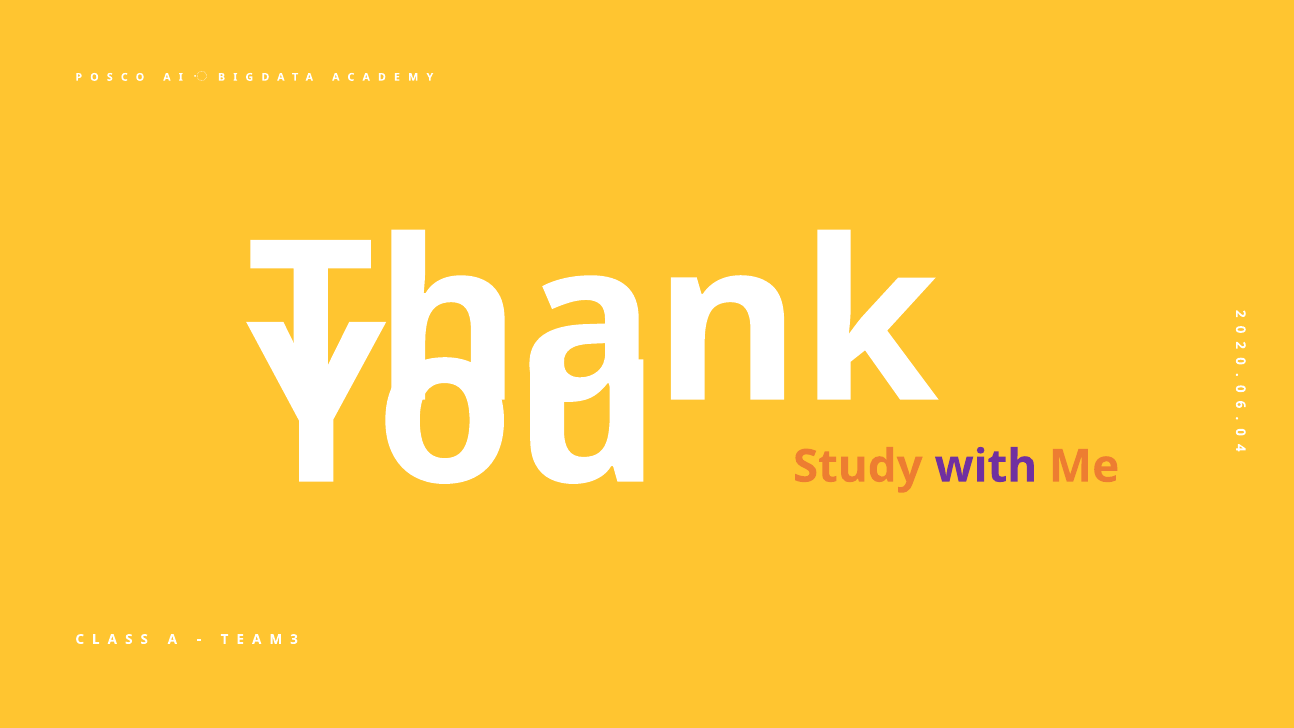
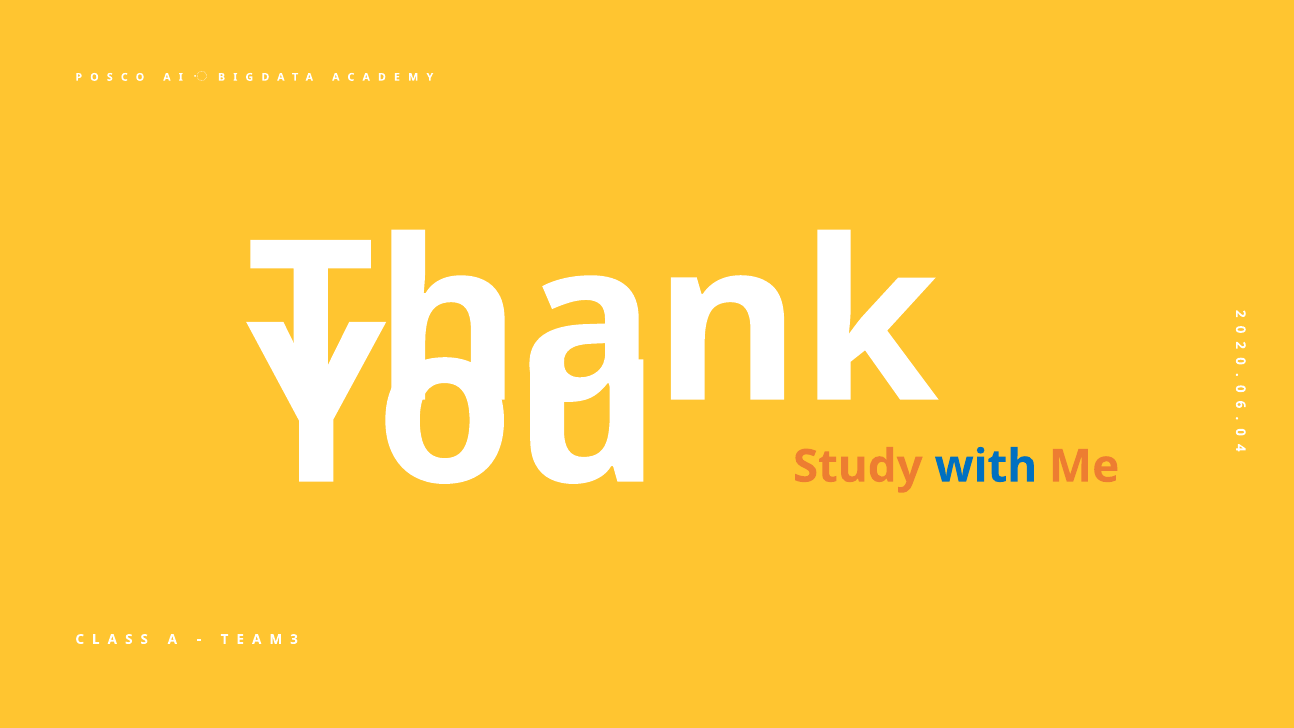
with colour: purple -> blue
